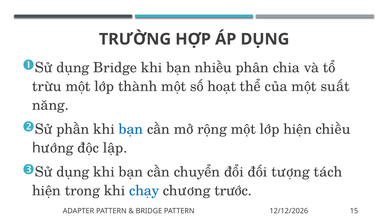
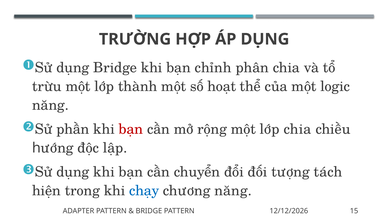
nhiều: nhiều -> chỉnh
suất: suất -> logic
bạn at (131, 129) colour: blue -> red
lớp hiện: hiện -> chia
chương trước: trước -> năng
